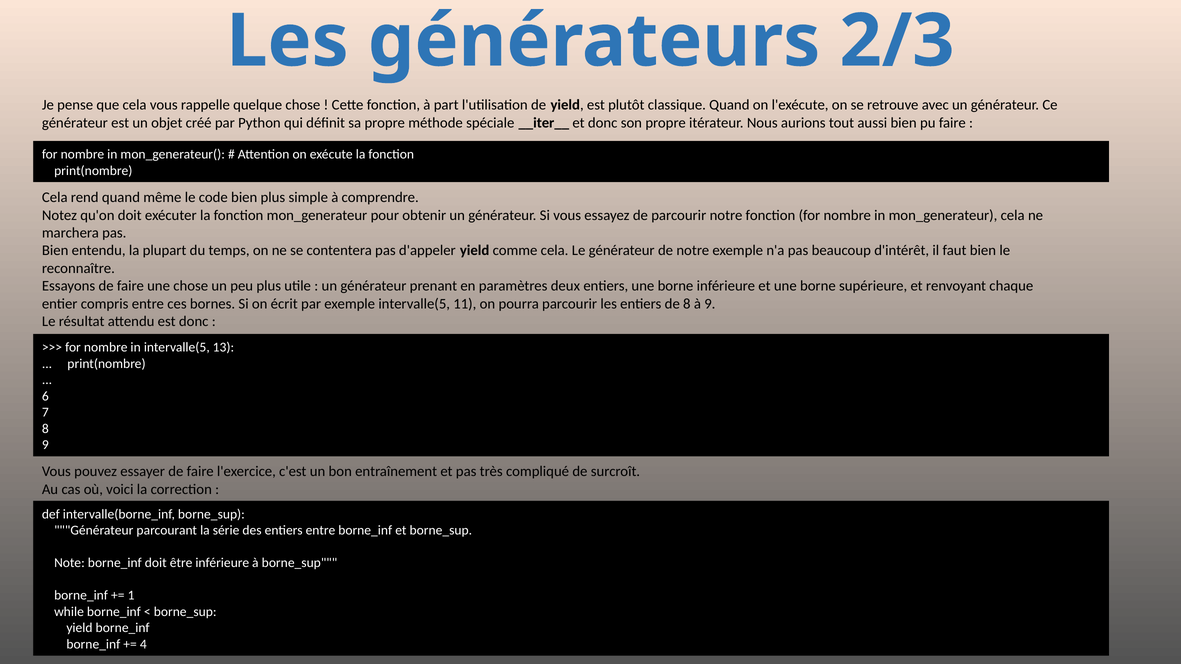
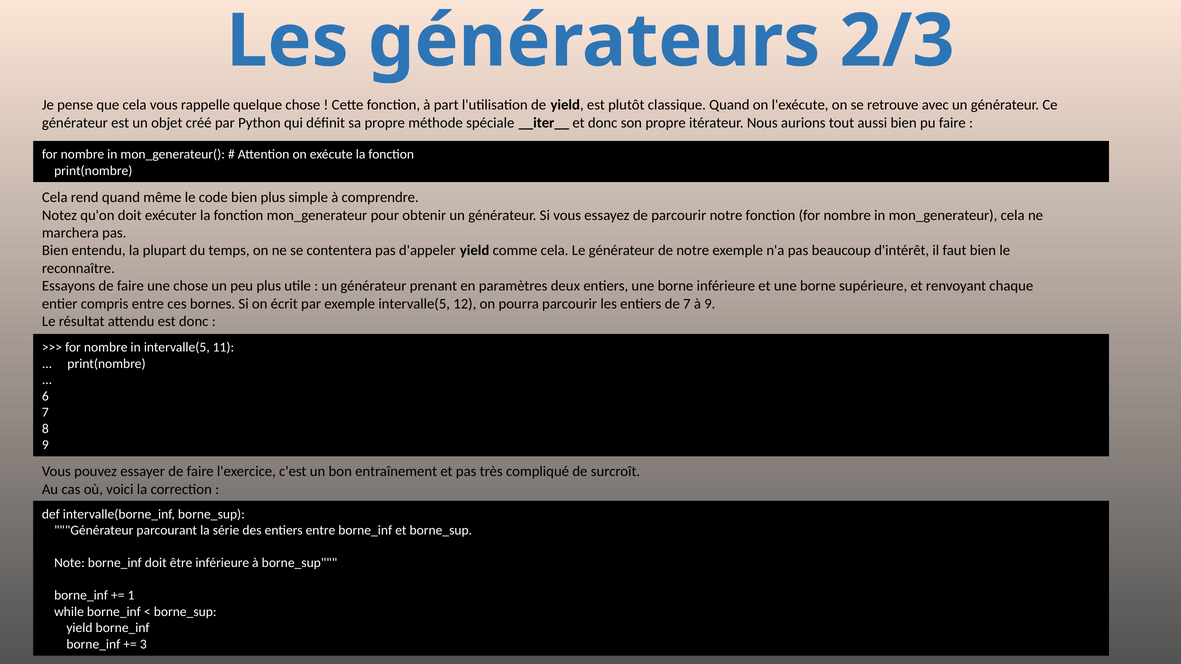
11: 11 -> 12
de 8: 8 -> 7
13: 13 -> 11
4: 4 -> 3
